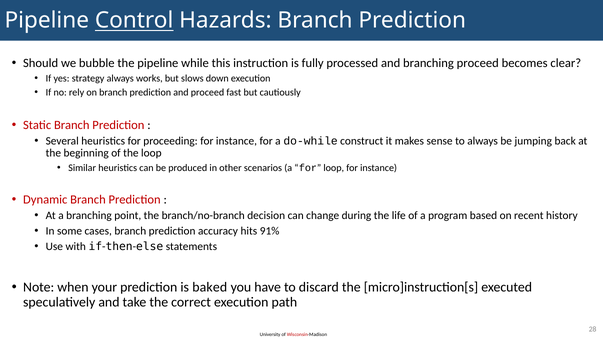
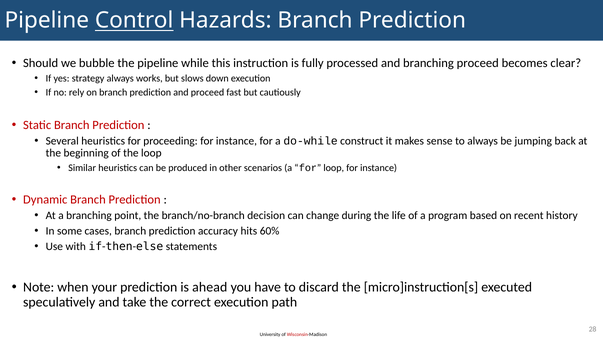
91%: 91% -> 60%
baked: baked -> ahead
